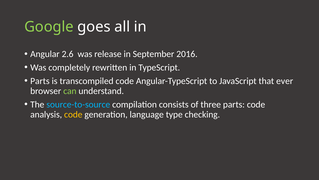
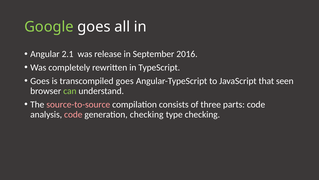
2.6: 2.6 -> 2.1
Parts at (40, 81): Parts -> Goes
transcompiled code: code -> goes
ever: ever -> seen
source-to-source colour: light blue -> pink
code at (73, 114) colour: yellow -> pink
generation language: language -> checking
